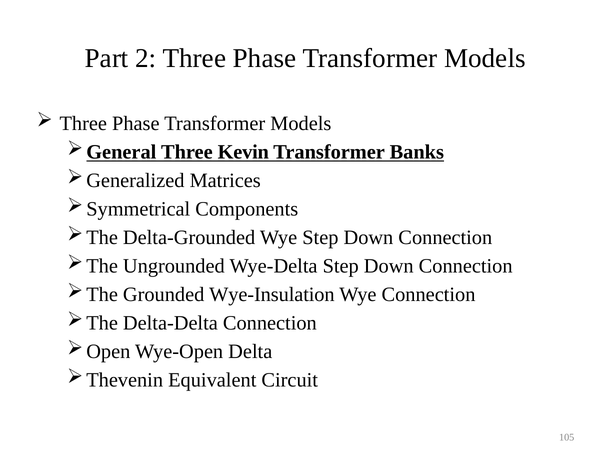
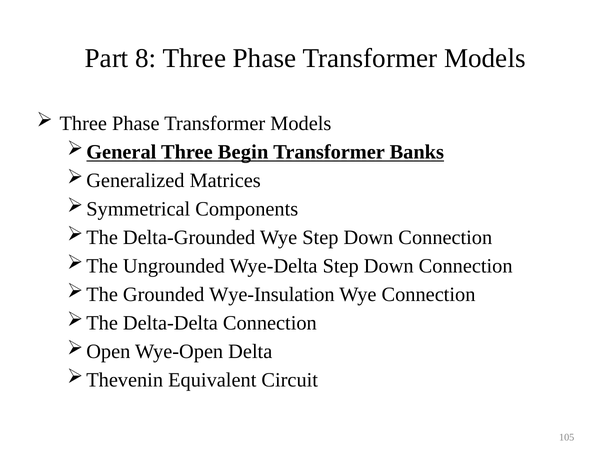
2: 2 -> 8
Kevin: Kevin -> Begin
